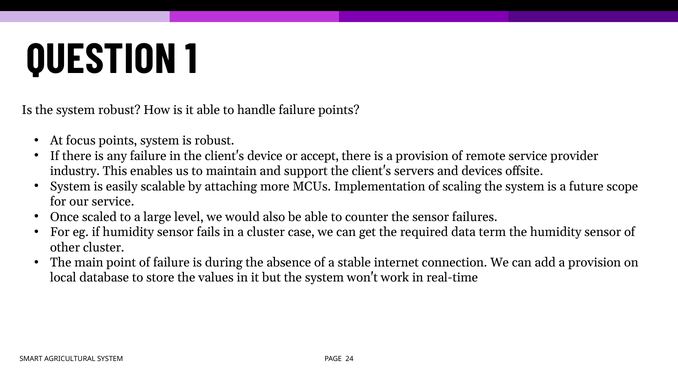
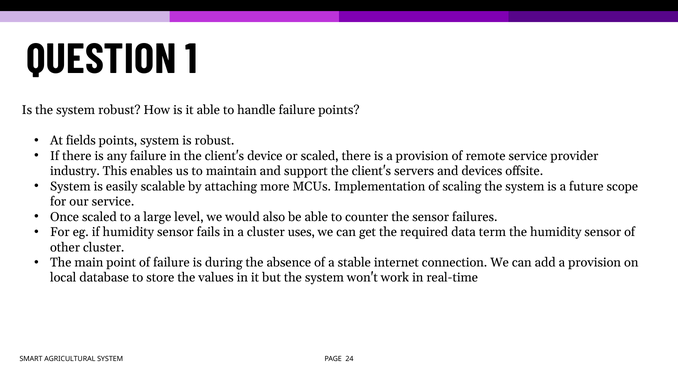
focus: focus -> fields
or accept: accept -> scaled
case: case -> uses
